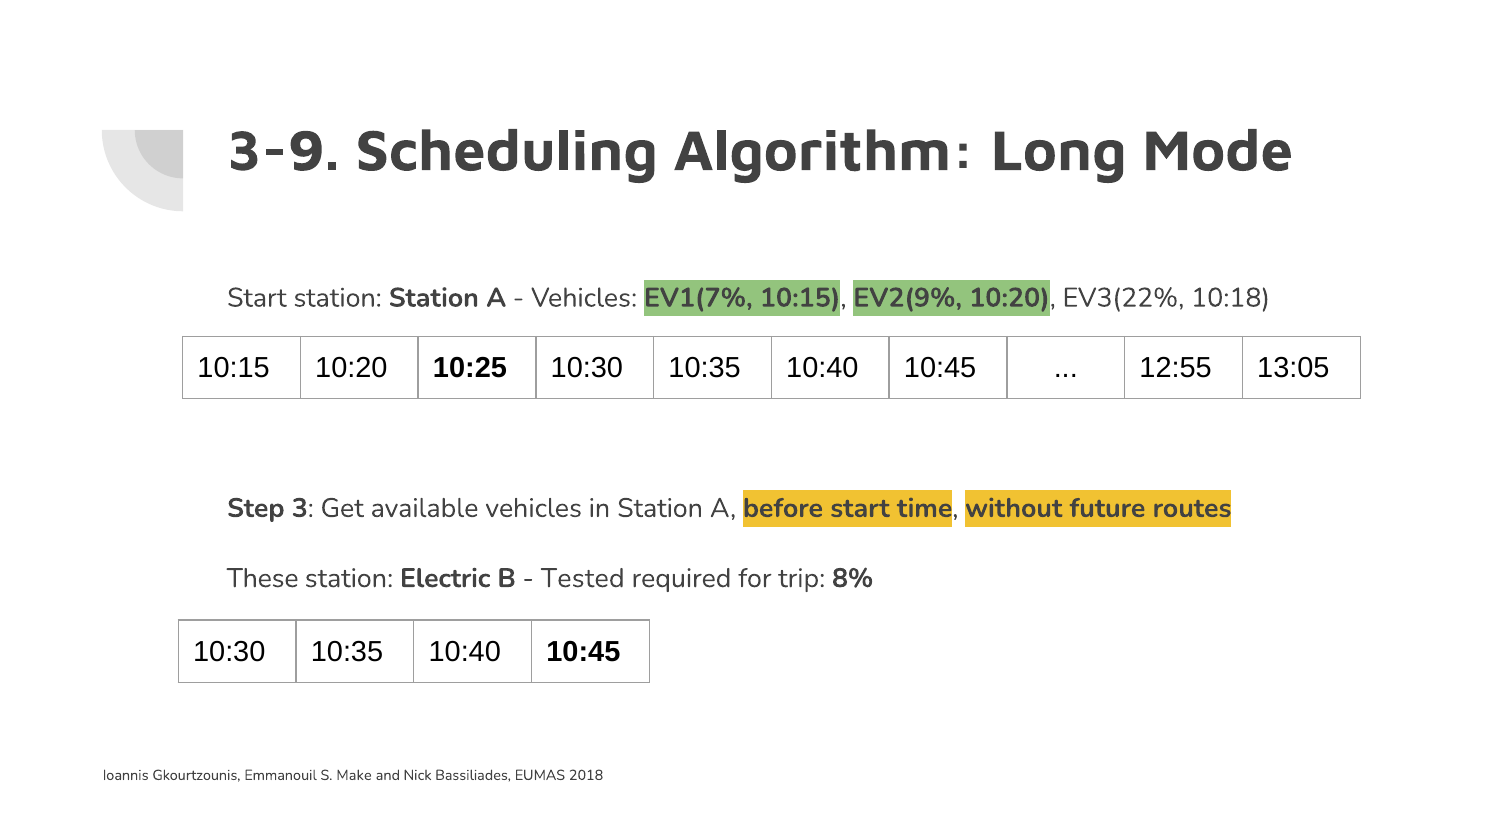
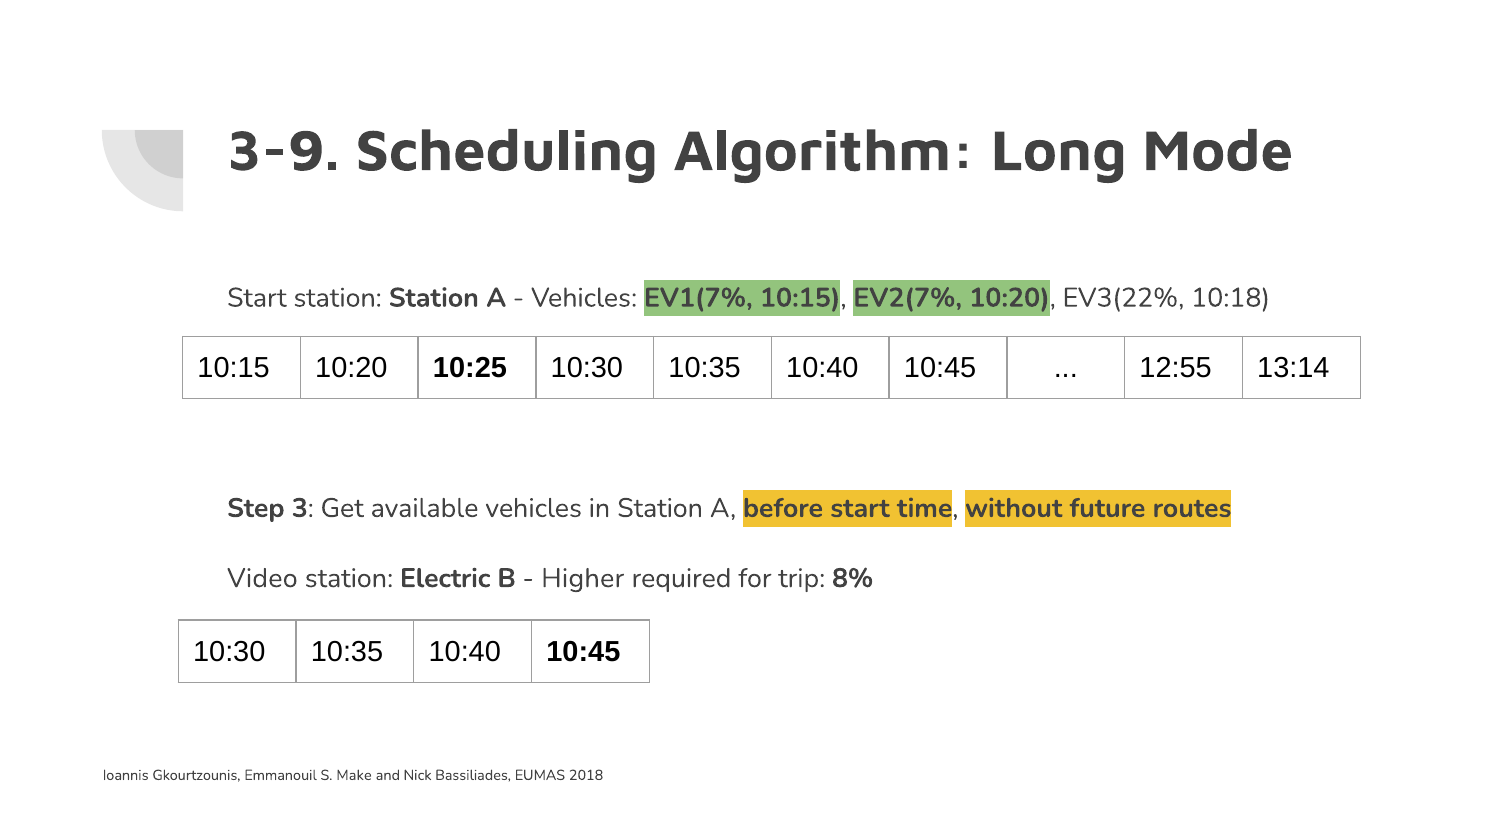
EV2(9%: EV2(9% -> EV2(7%
13:05: 13:05 -> 13:14
These: These -> Video
Tested: Tested -> Higher
